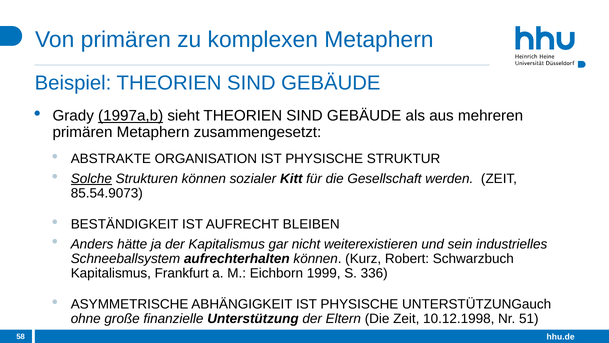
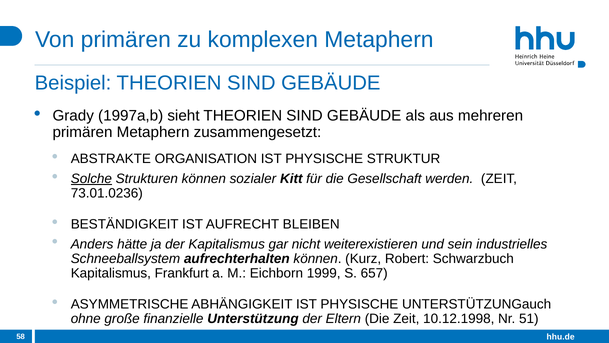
1997a,b underline: present -> none
85.54.9073: 85.54.9073 -> 73.01.0236
336: 336 -> 657
